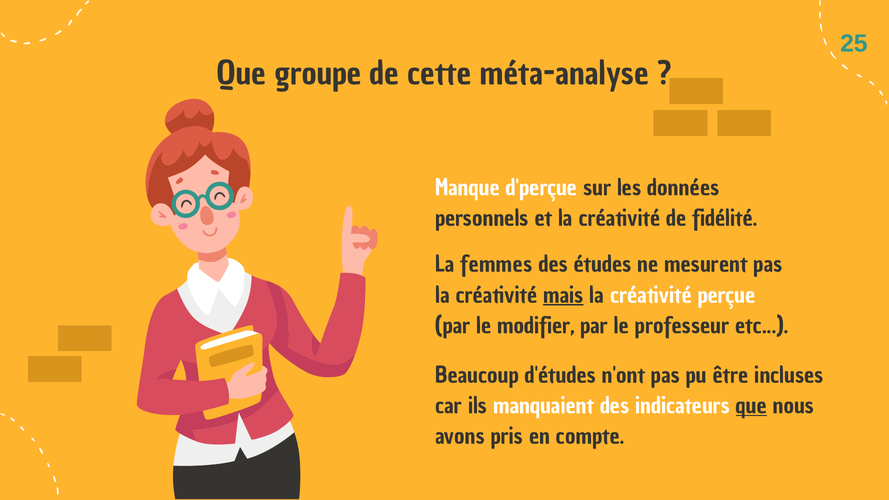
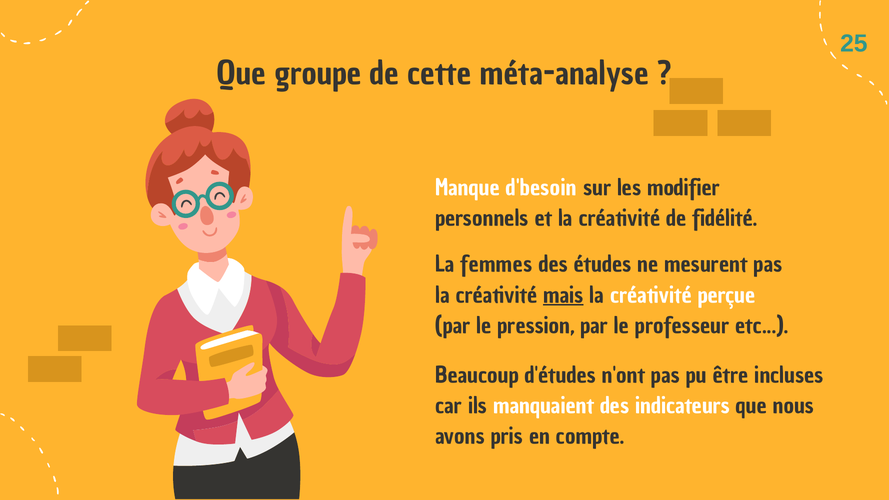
d'perçue: d'perçue -> d'besoin
données: données -> modifier
modifier: modifier -> pression
que at (751, 406) underline: present -> none
